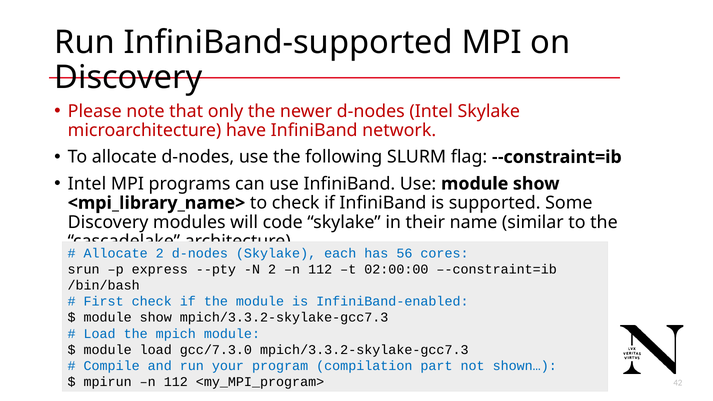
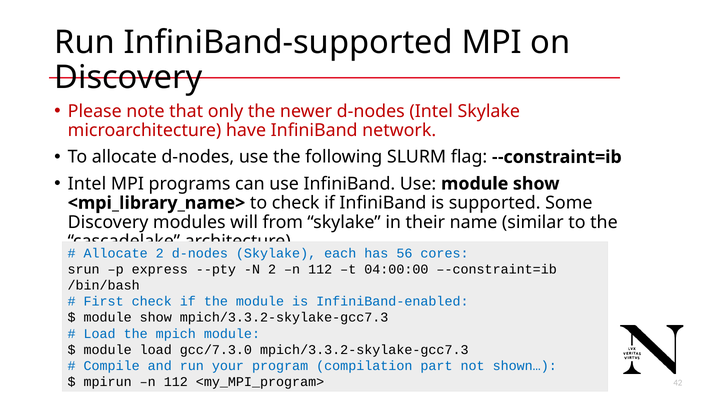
code: code -> from
02:00:00: 02:00:00 -> 04:00:00
